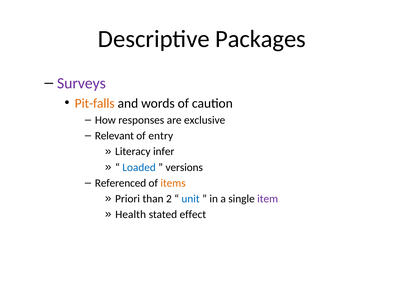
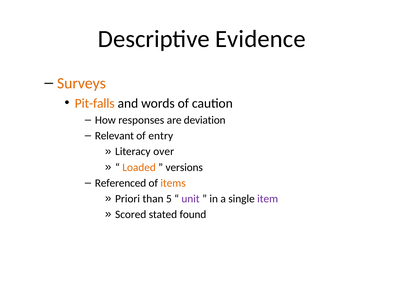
Packages: Packages -> Evidence
Surveys colour: purple -> orange
exclusive: exclusive -> deviation
infer: infer -> over
Loaded colour: blue -> orange
2: 2 -> 5
unit colour: blue -> purple
Health: Health -> Scored
effect: effect -> found
